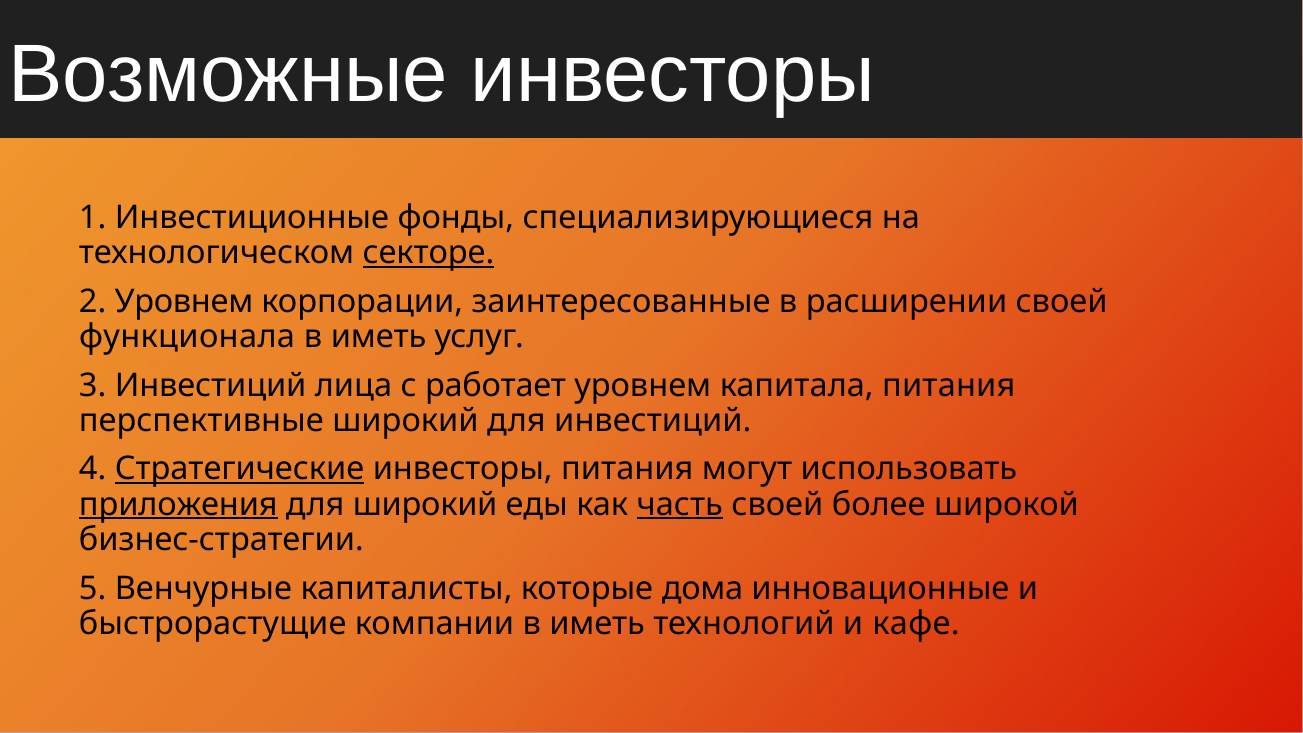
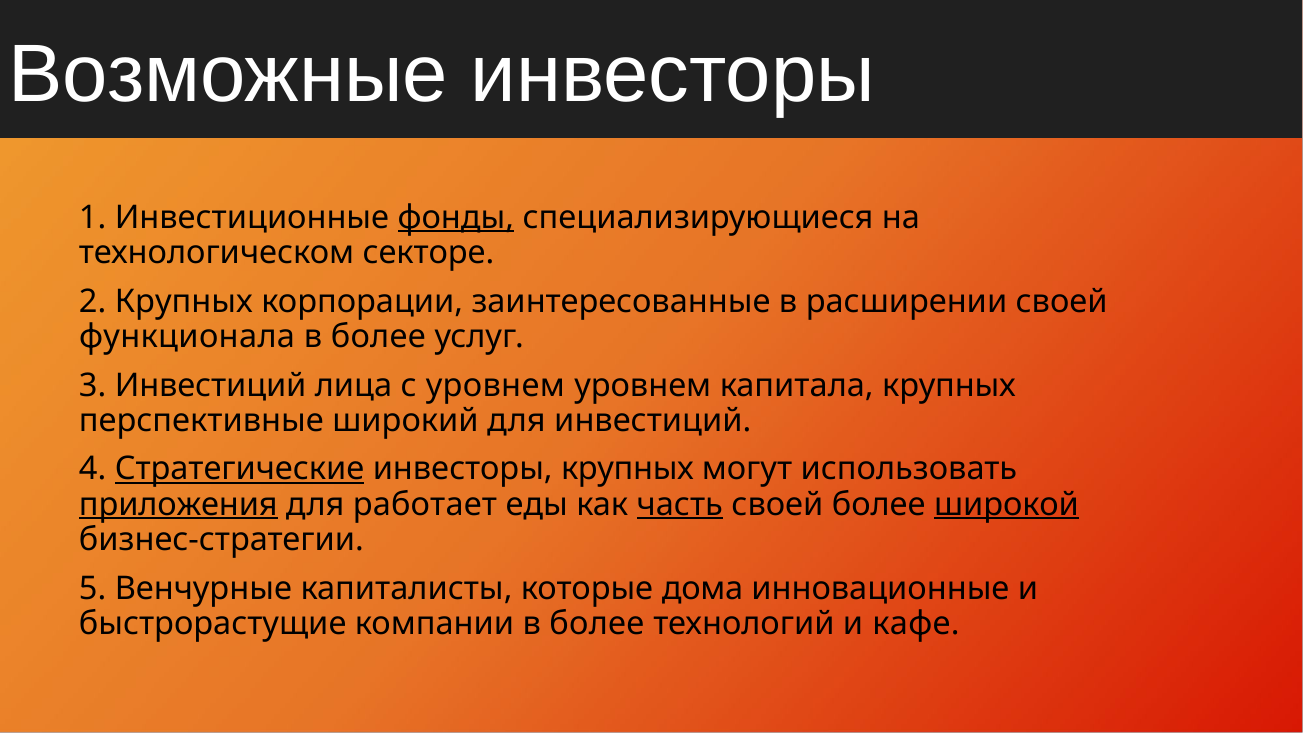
фонды underline: none -> present
секторе underline: present -> none
2 Уровнем: Уровнем -> Крупных
иметь at (379, 336): иметь -> более
с работает: работает -> уровнем
капитала питания: питания -> крупных
инвесторы питания: питания -> крупных
для широкий: широкий -> работает
широкой underline: none -> present
компании в иметь: иметь -> более
